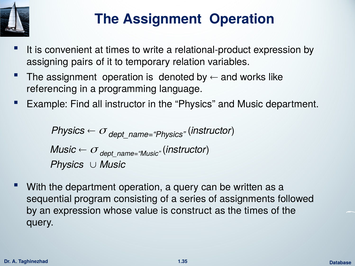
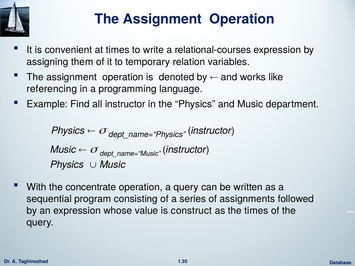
relational-product: relational-product -> relational-courses
pairs: pairs -> them
the department: department -> concentrate
